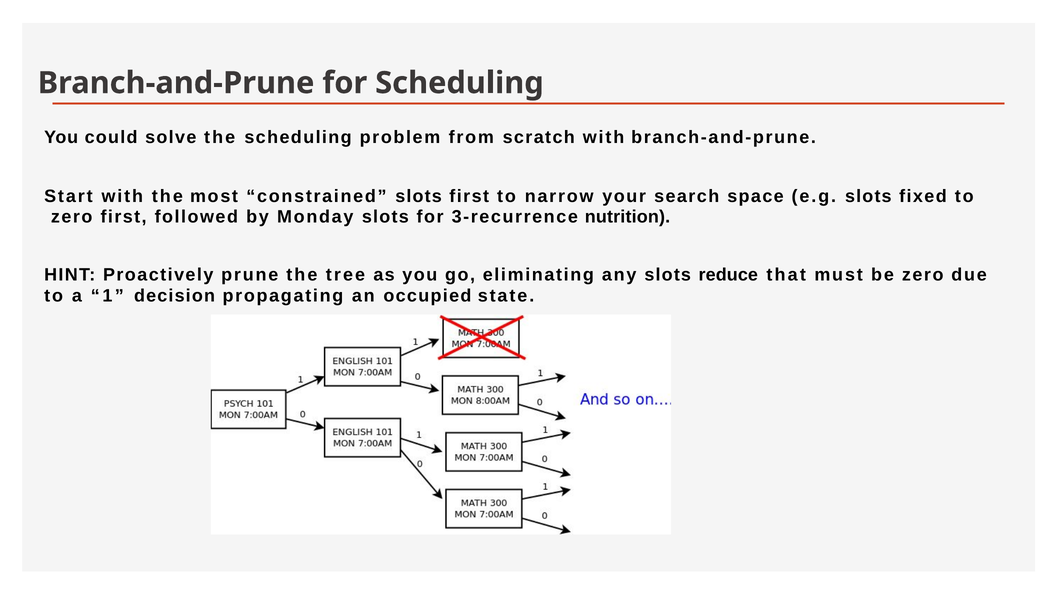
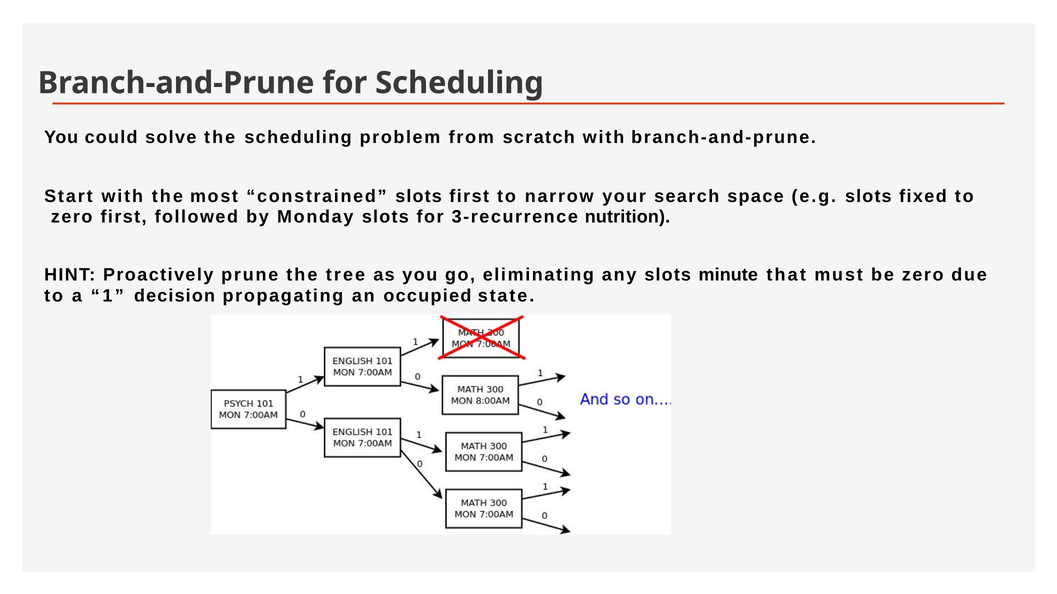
reduce: reduce -> minute
